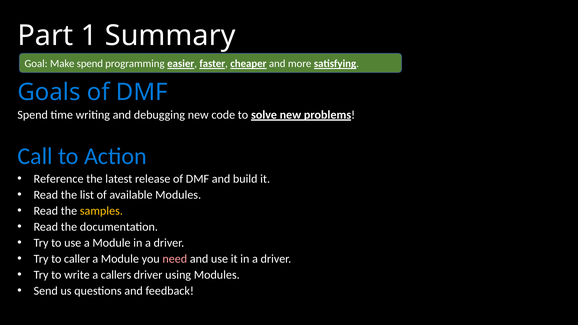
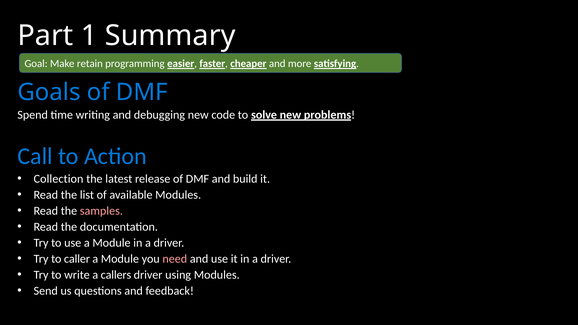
Make spend: spend -> retain
Reference: Reference -> Collection
samples colour: yellow -> pink
